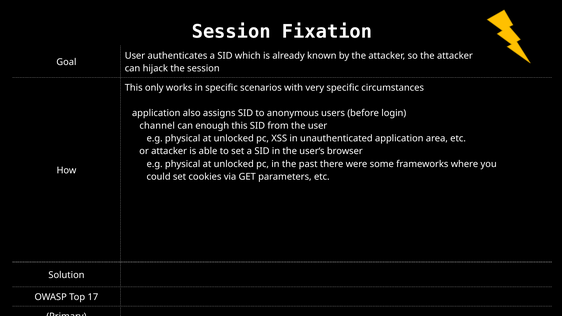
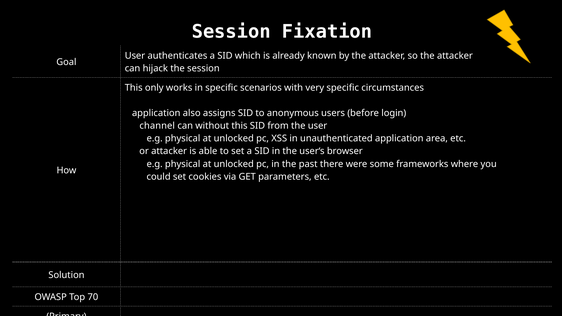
enough: enough -> without
17: 17 -> 70
